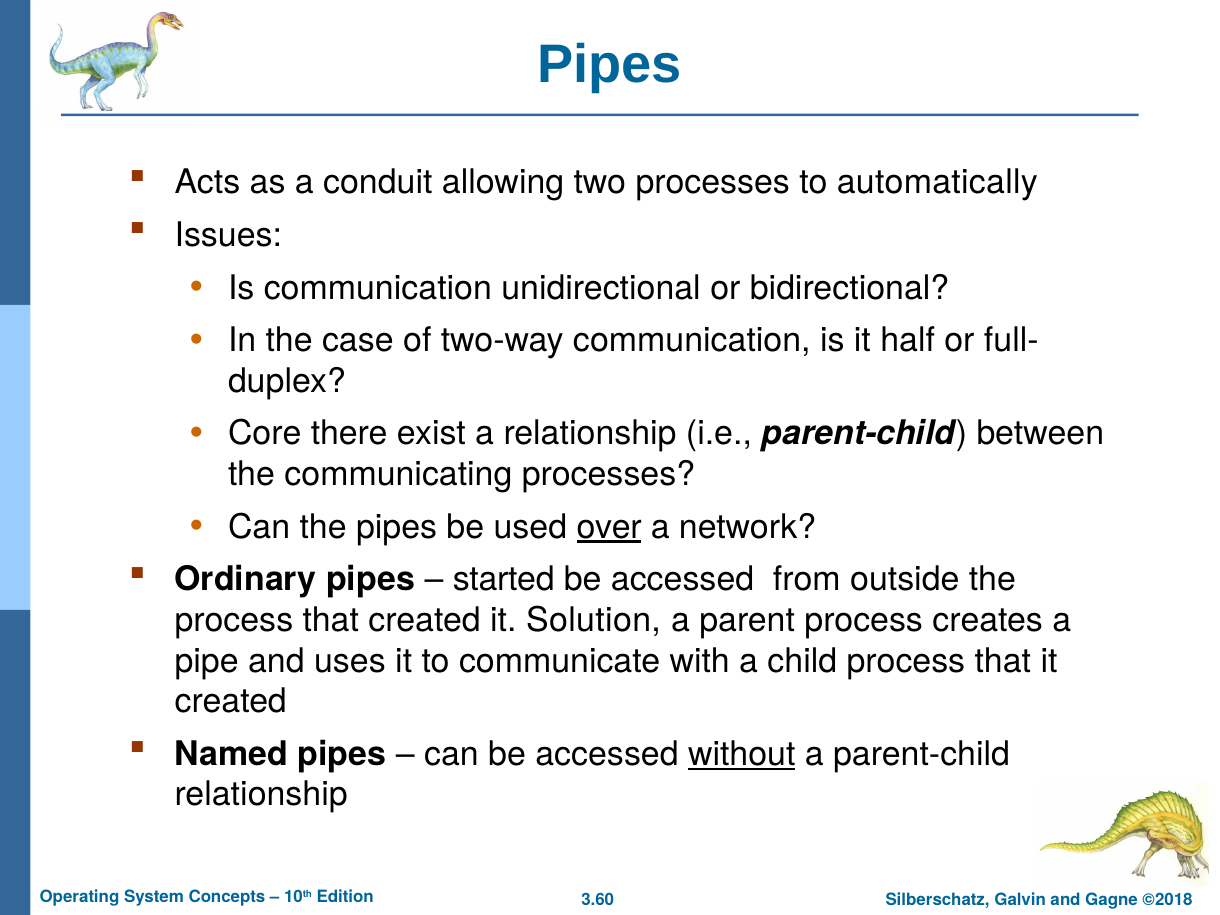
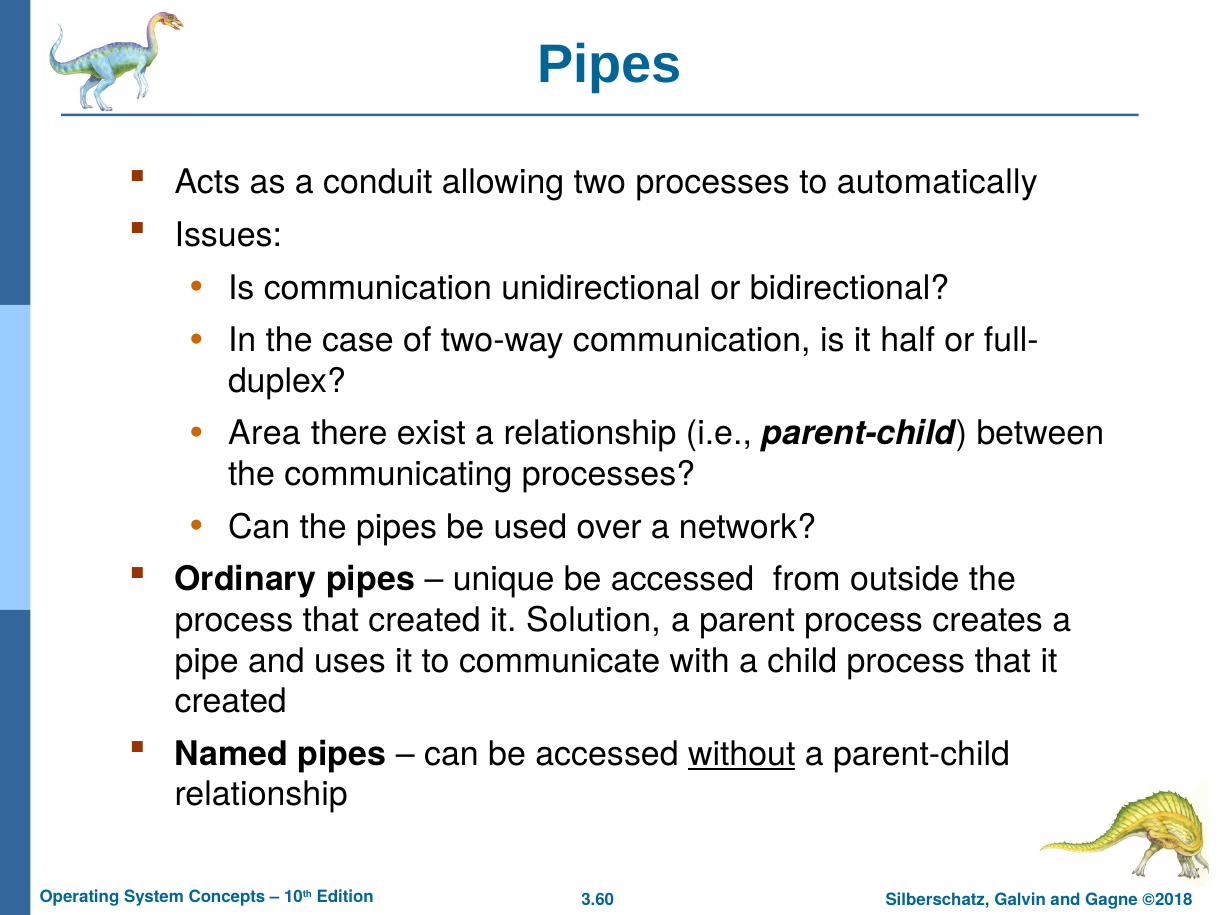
Core: Core -> Area
over underline: present -> none
started: started -> unique
